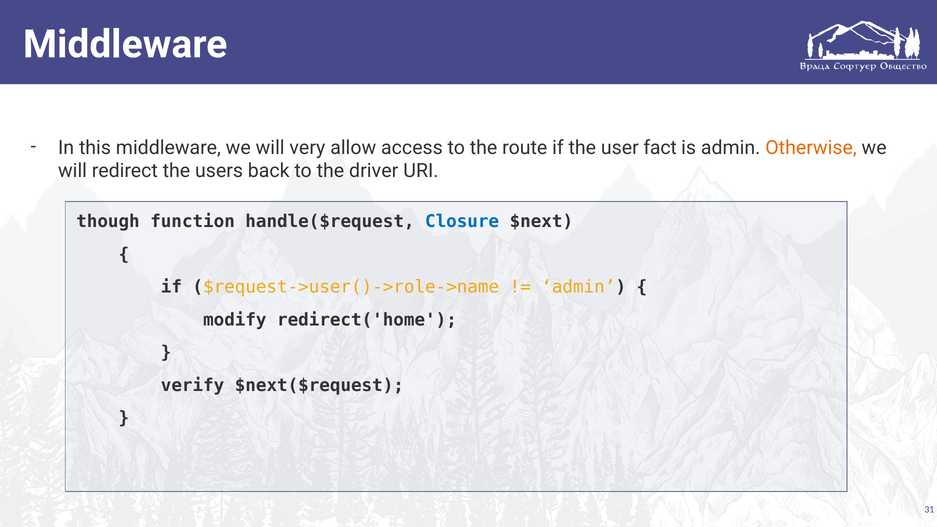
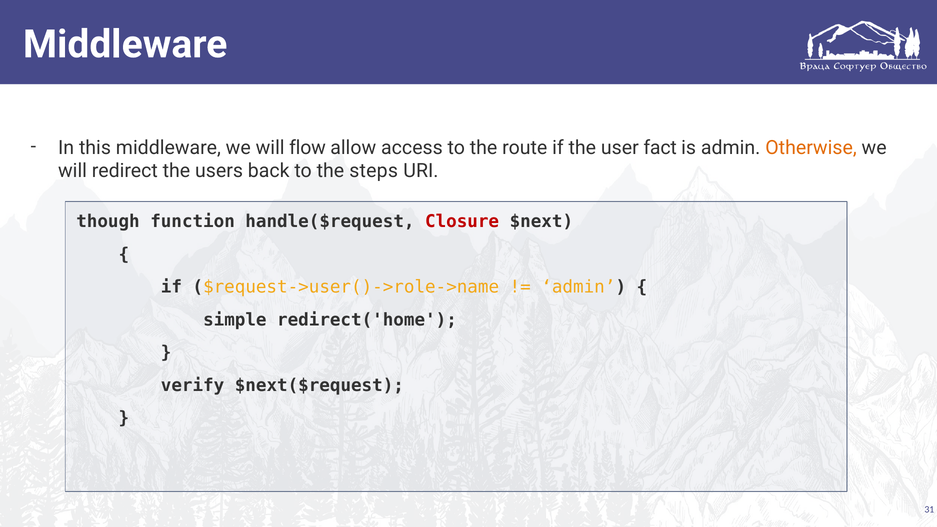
very: very -> flow
driver: driver -> steps
Closure colour: blue -> red
modify: modify -> simple
